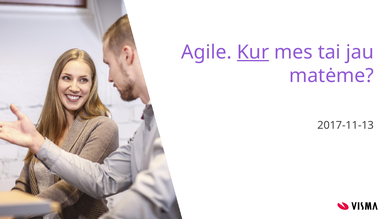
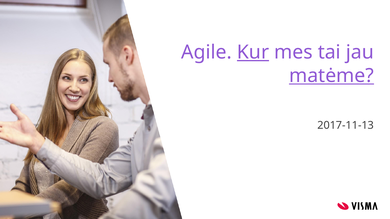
matėme underline: none -> present
